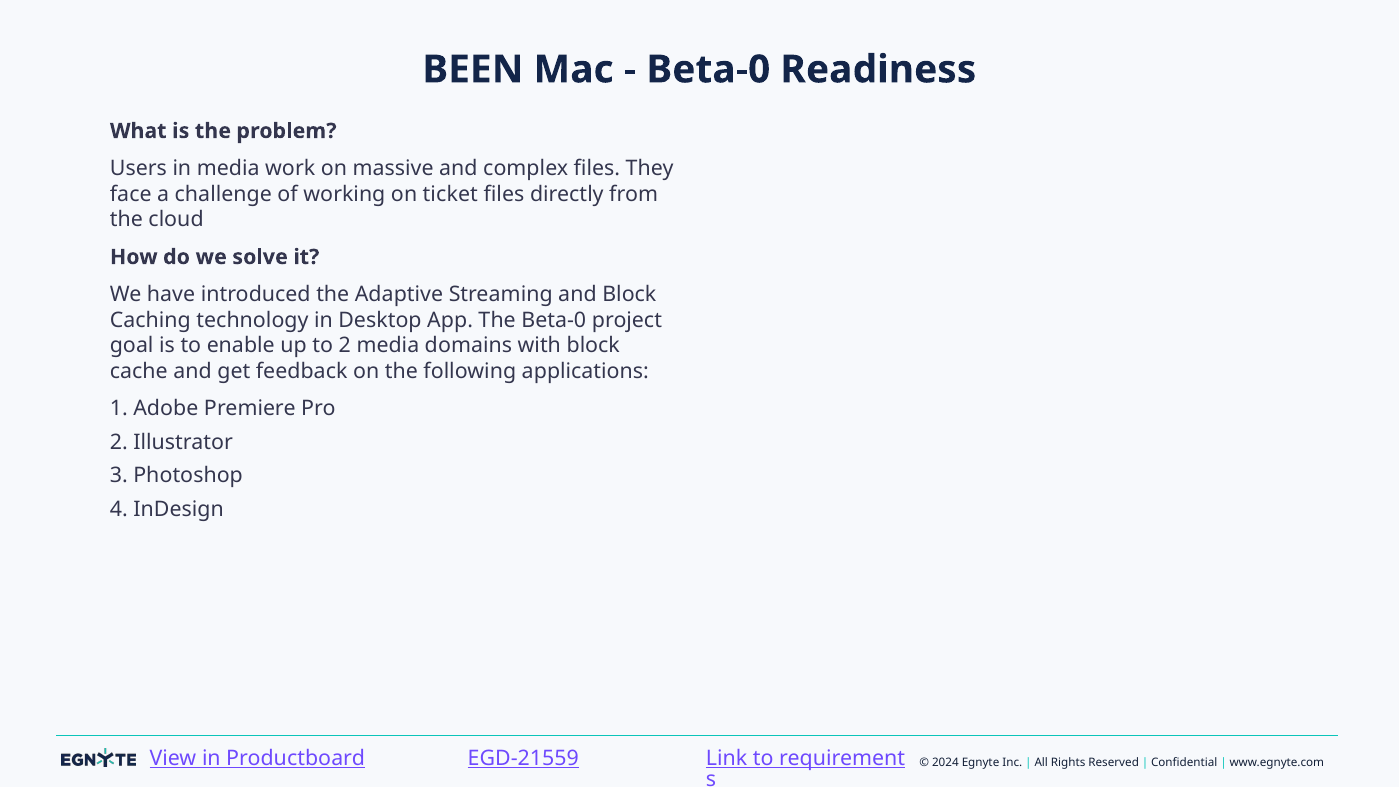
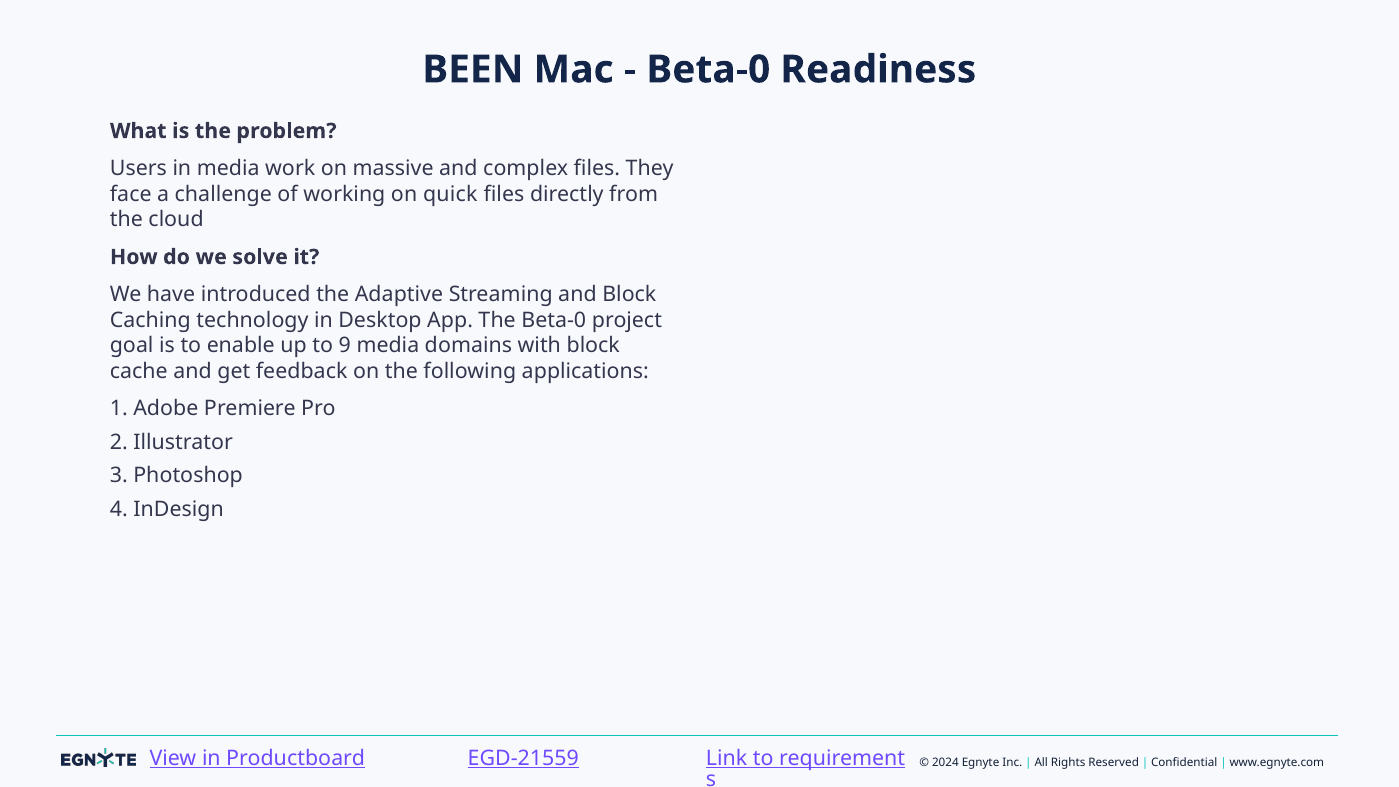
ticket: ticket -> quick
to 2: 2 -> 9
